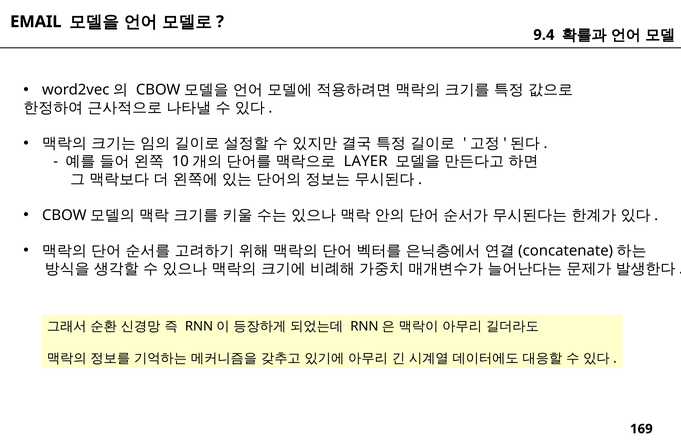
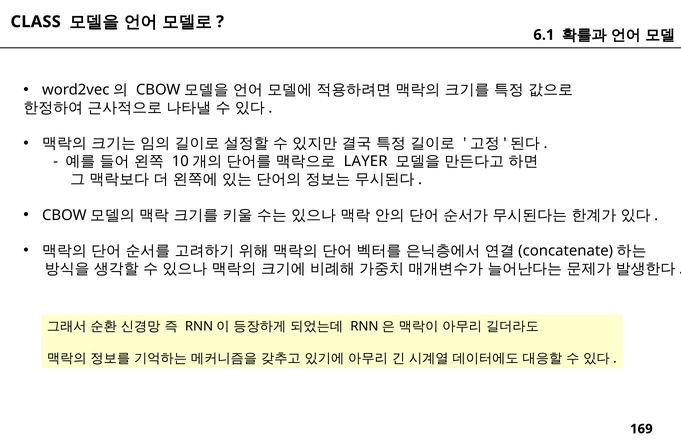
EMAIL: EMAIL -> CLASS
9.4: 9.4 -> 6.1
